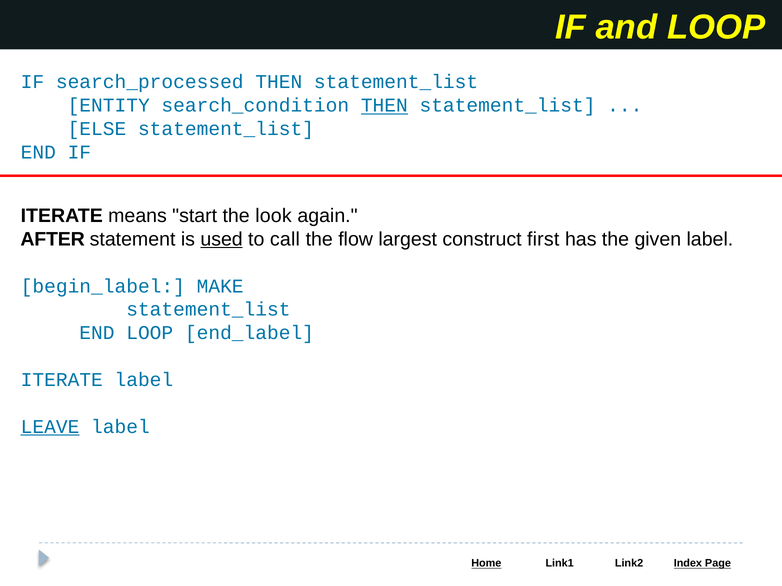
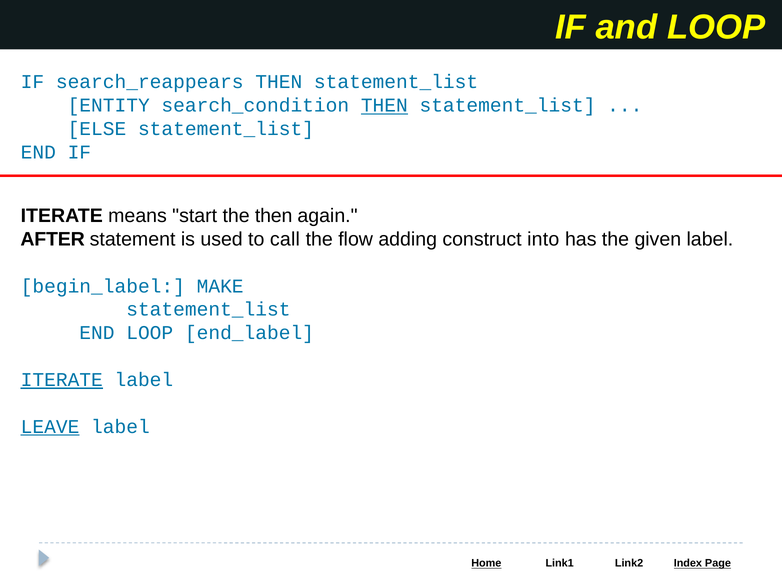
search_processed: search_processed -> search_reappears
the look: look -> then
used underline: present -> none
largest: largest -> adding
first: first -> into
ITERATE at (62, 380) underline: none -> present
